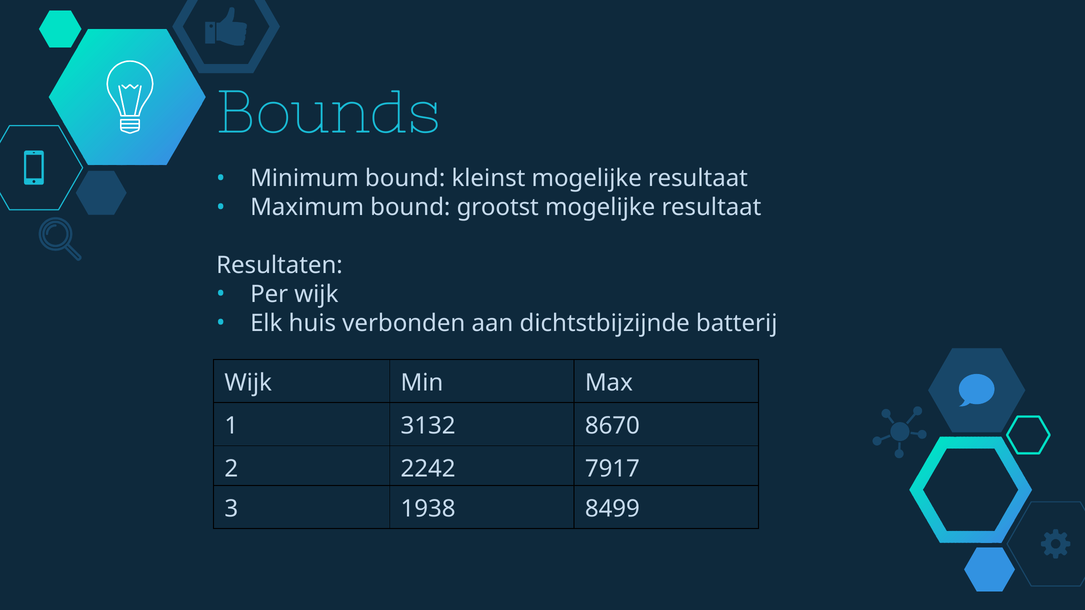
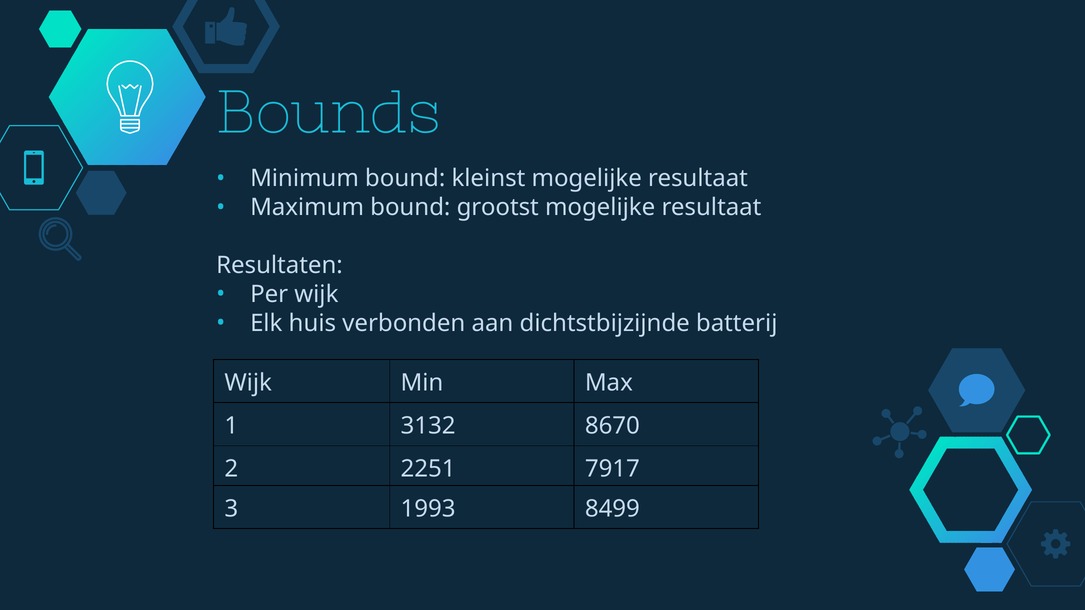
2242: 2242 -> 2251
1938: 1938 -> 1993
